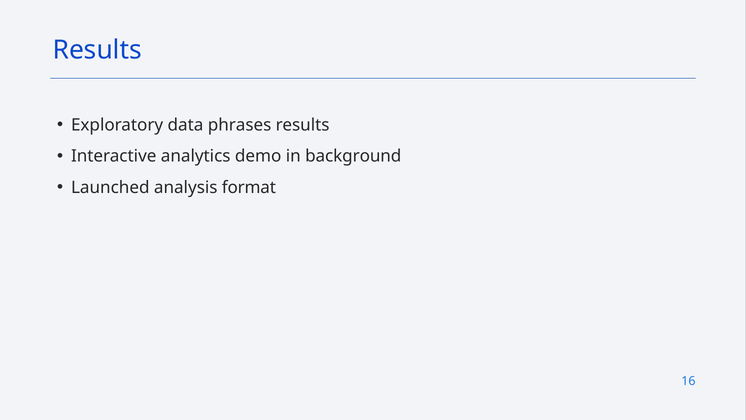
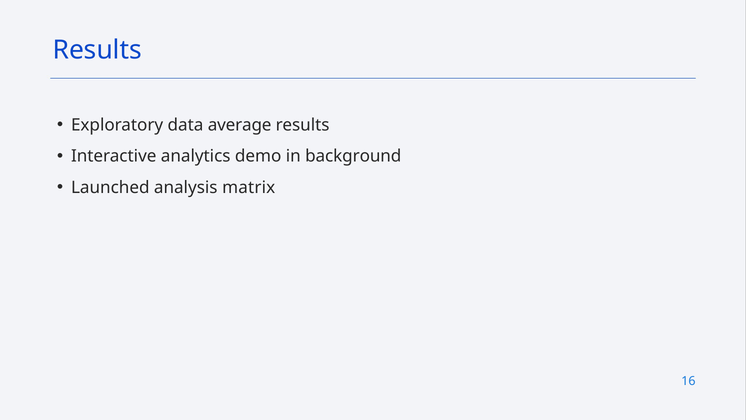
phrases: phrases -> average
format: format -> matrix
